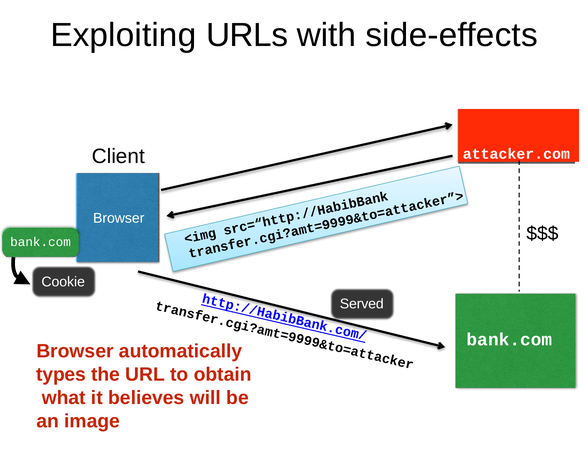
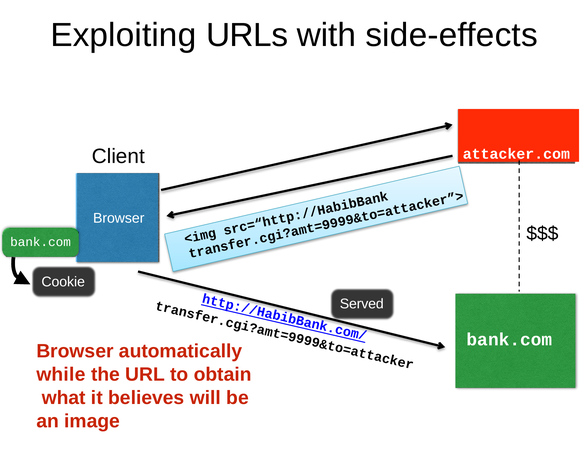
types: types -> while
